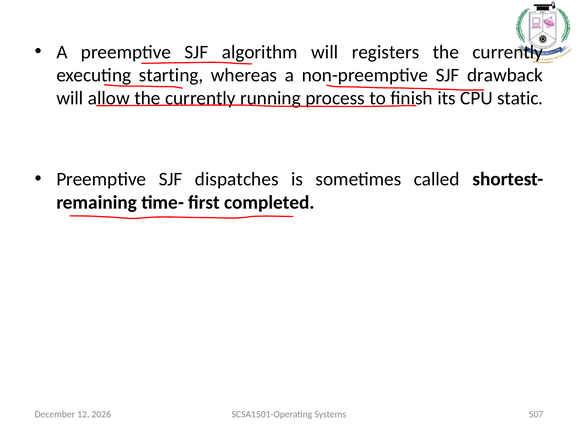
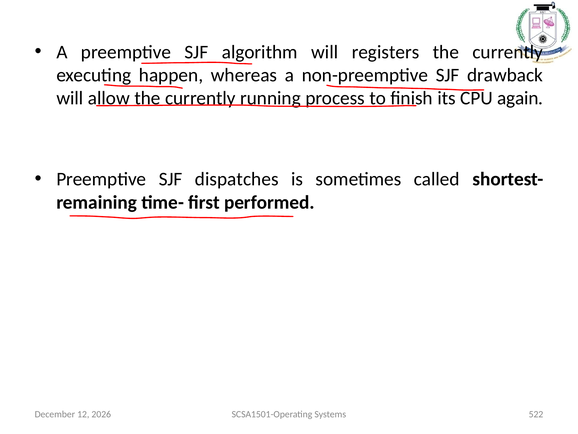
starting: starting -> happen
static: static -> again
completed: completed -> performed
507: 507 -> 522
